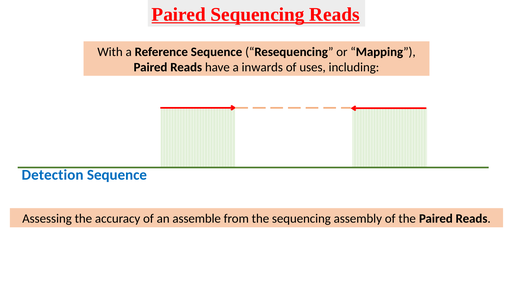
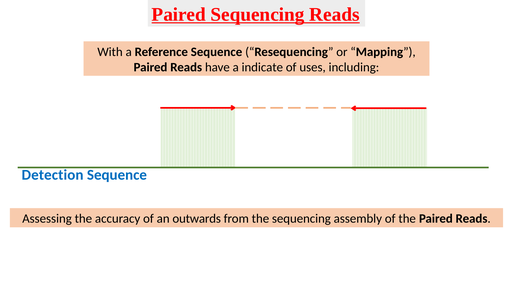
inwards: inwards -> indicate
assemble: assemble -> outwards
